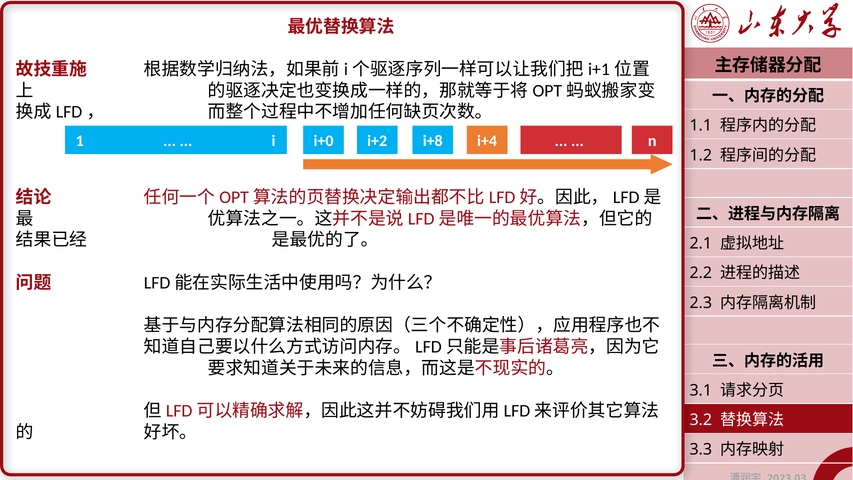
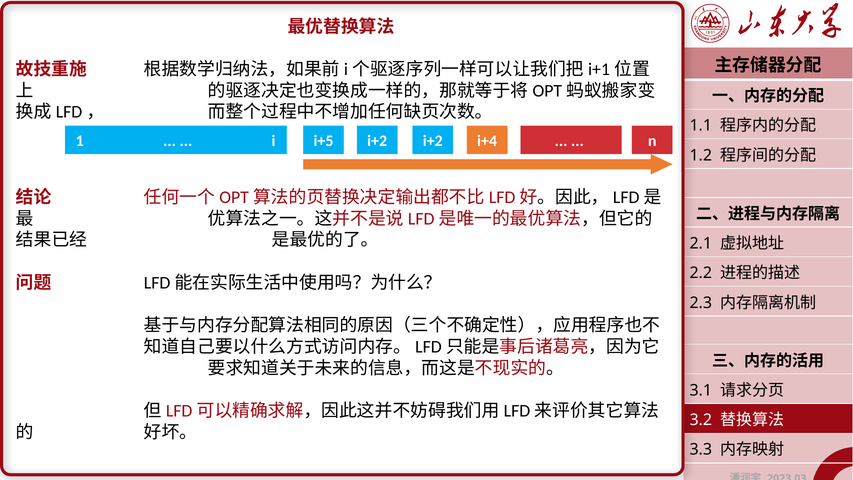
i+0: i+0 -> i+5
i+2 i+8: i+8 -> i+2
